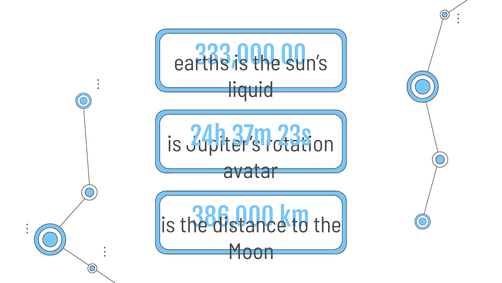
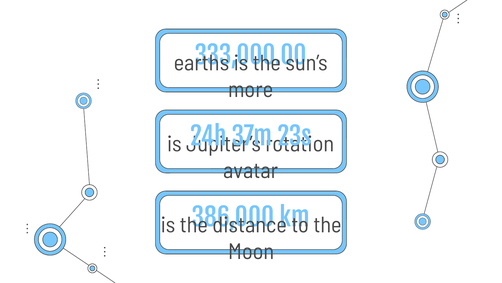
liquid: liquid -> more
